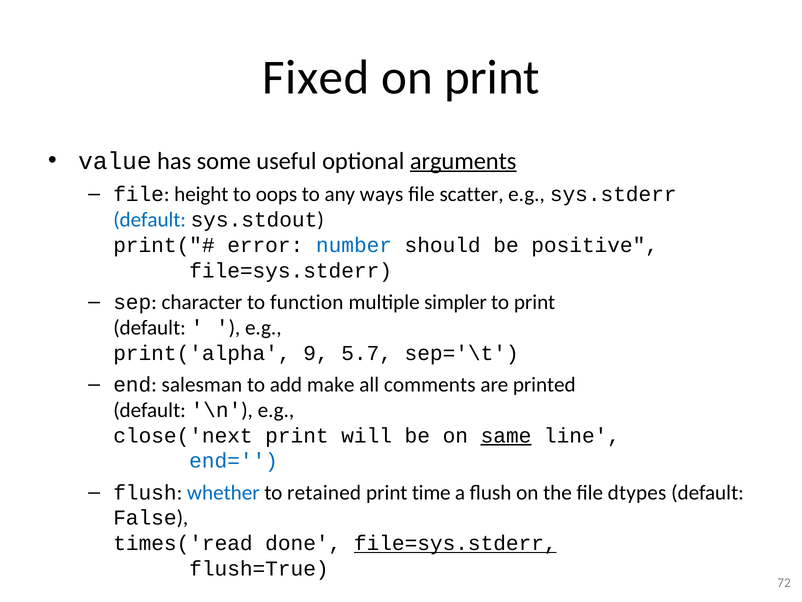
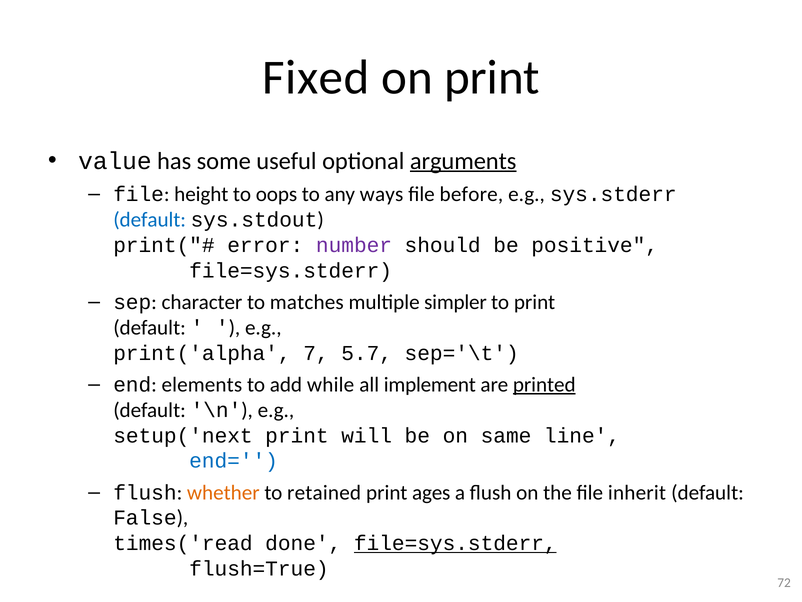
scatter: scatter -> before
number colour: blue -> purple
function: function -> matches
9: 9 -> 7
salesman: salesman -> elements
make: make -> while
comments: comments -> implement
printed underline: none -> present
close('next: close('next -> setup('next
same underline: present -> none
whether colour: blue -> orange
time: time -> ages
dtypes: dtypes -> inherit
